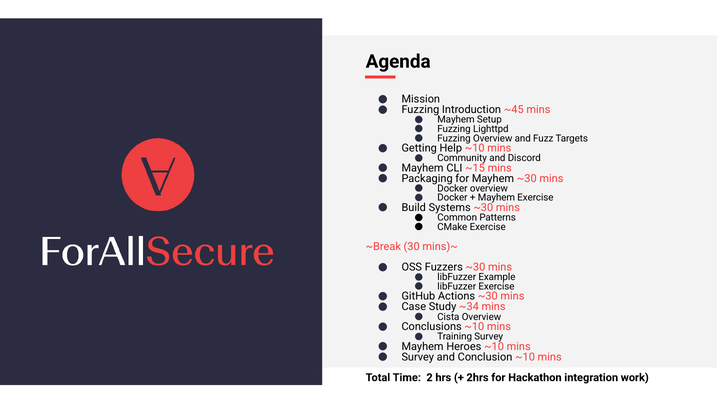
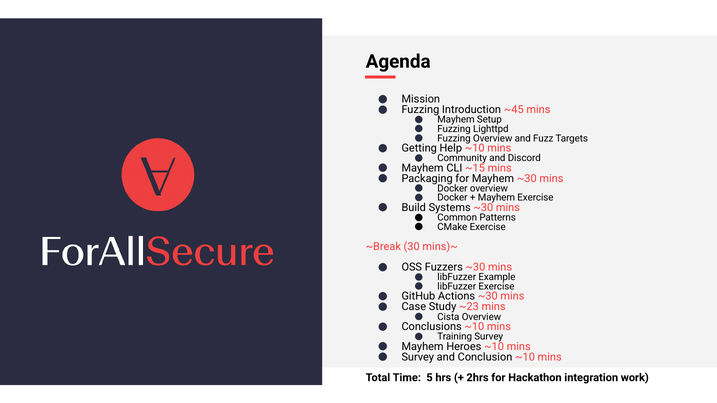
~34: ~34 -> ~23
Time 2: 2 -> 5
